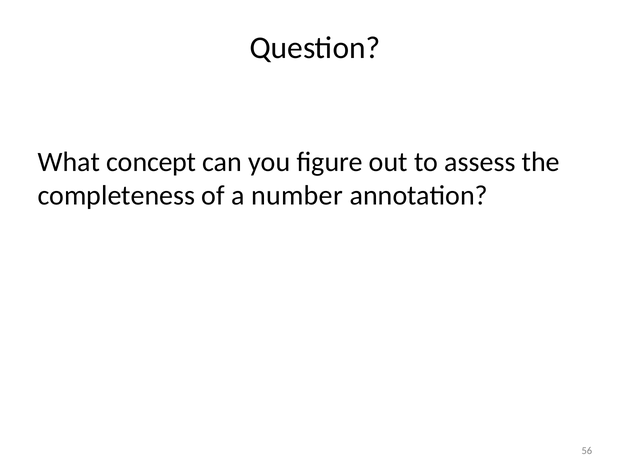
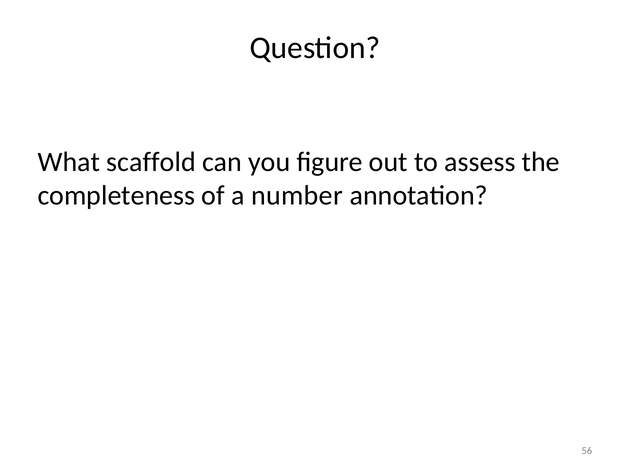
concept: concept -> scaffold
